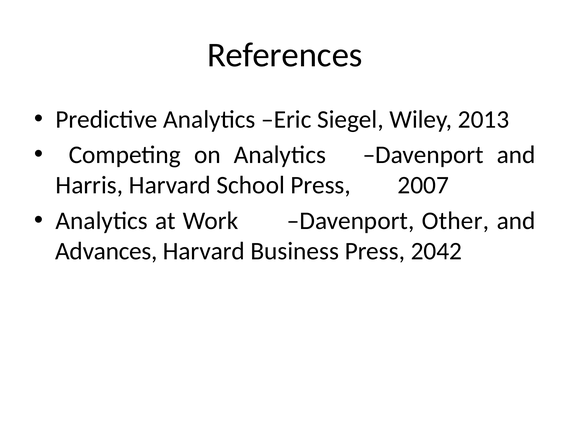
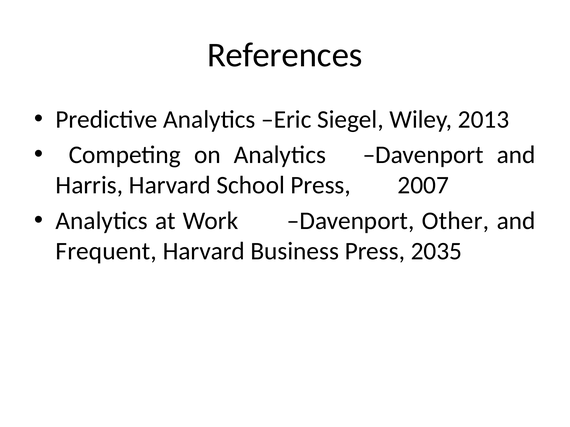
Advances: Advances -> Frequent
2042: 2042 -> 2035
